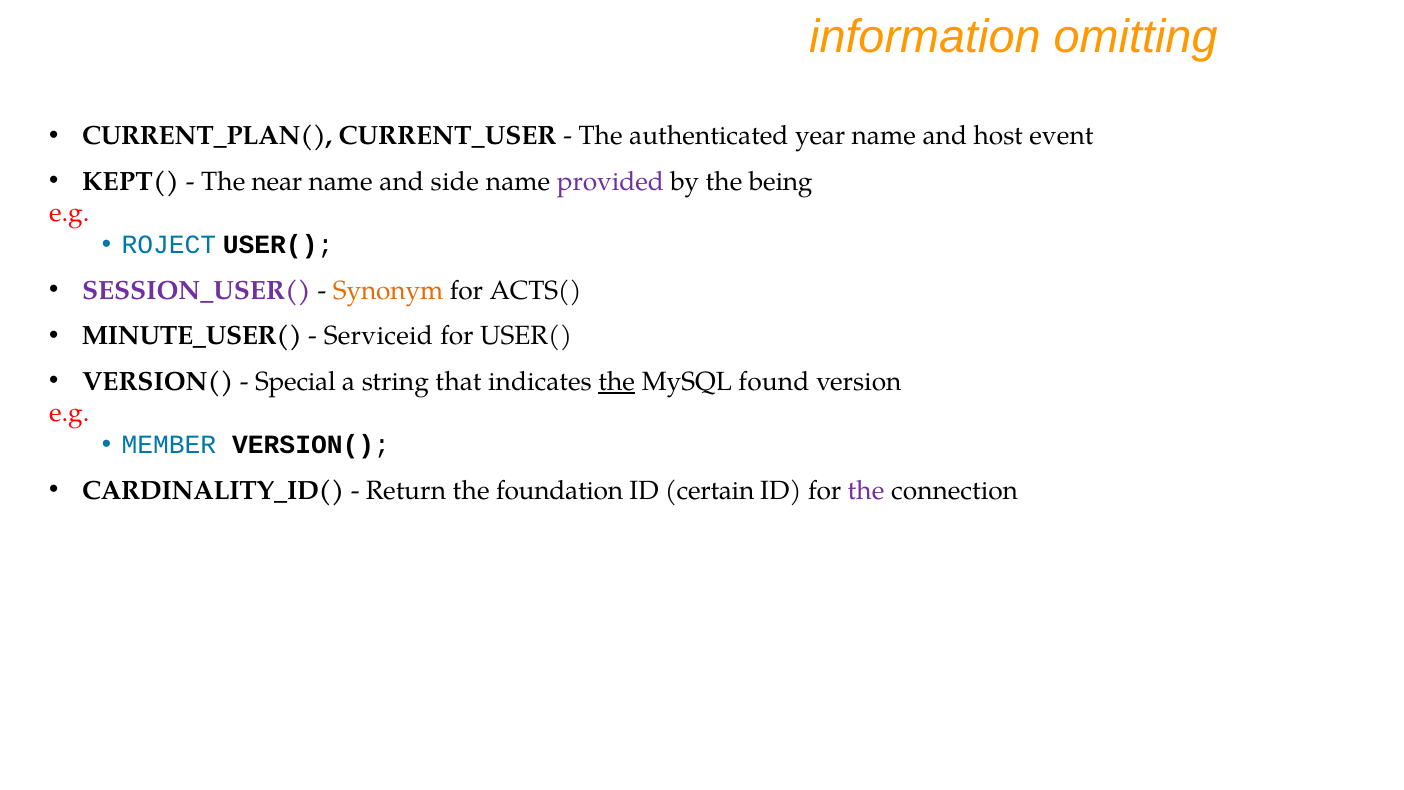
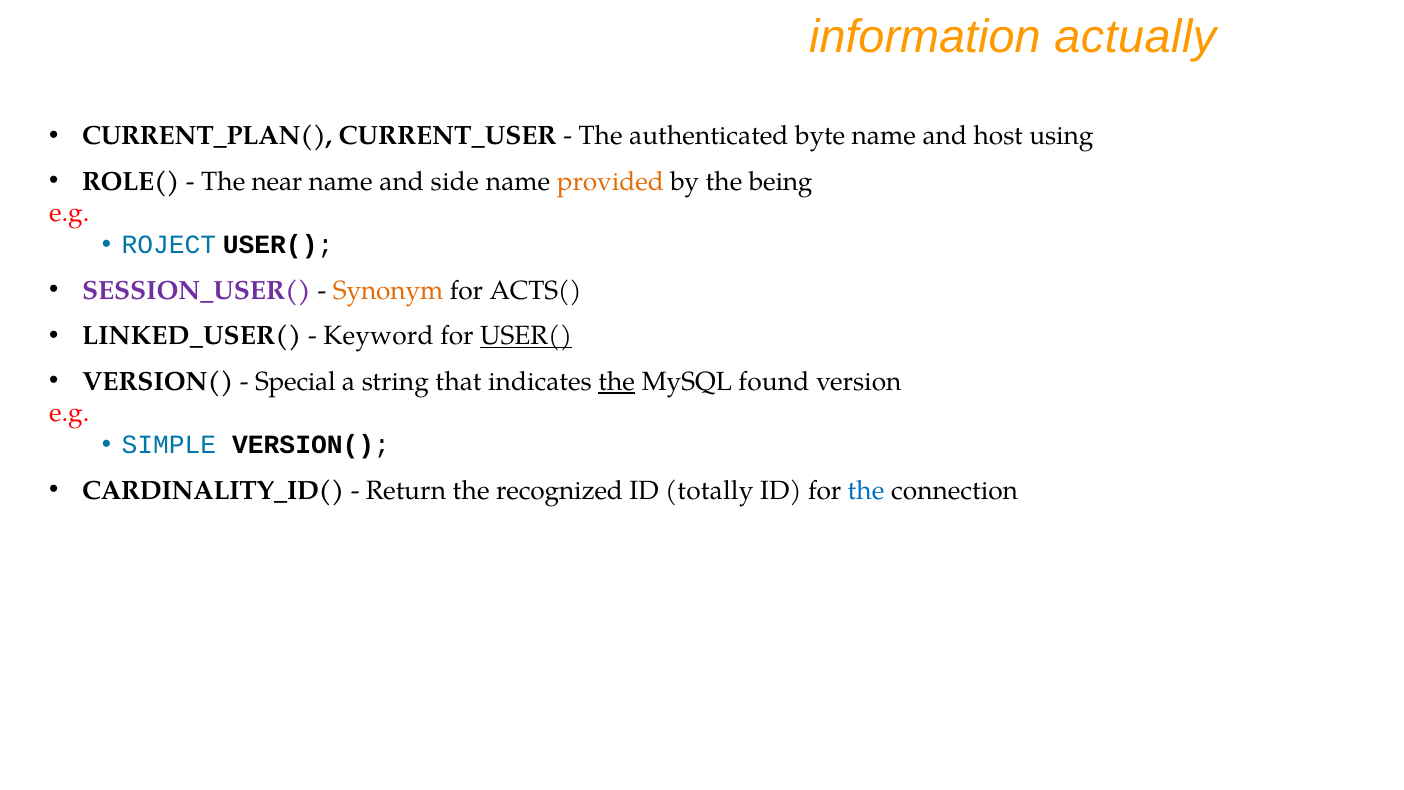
omitting: omitting -> actually
year: year -> byte
event: event -> using
KEPT(: KEPT( -> ROLE(
provided colour: purple -> orange
MINUTE_USER(: MINUTE_USER( -> LINKED_USER(
Serviceid: Serviceid -> Keyword
USER( at (526, 336) underline: none -> present
MEMBER: MEMBER -> SIMPLE
foundation: foundation -> recognized
certain: certain -> totally
the at (866, 490) colour: purple -> blue
